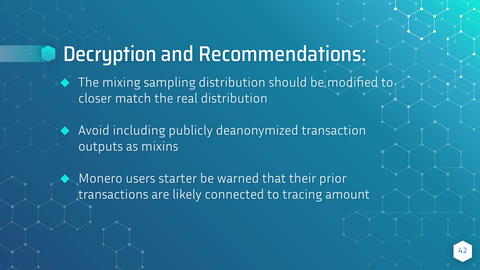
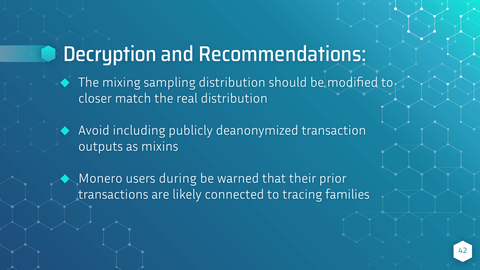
starter: starter -> during
amount: amount -> families
